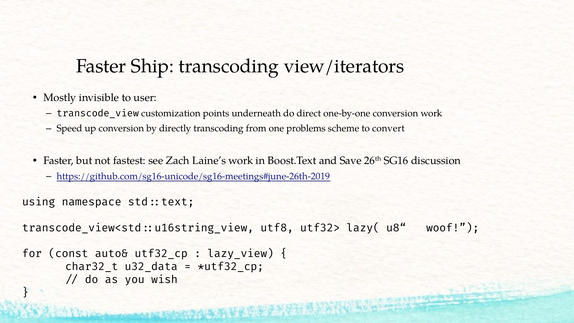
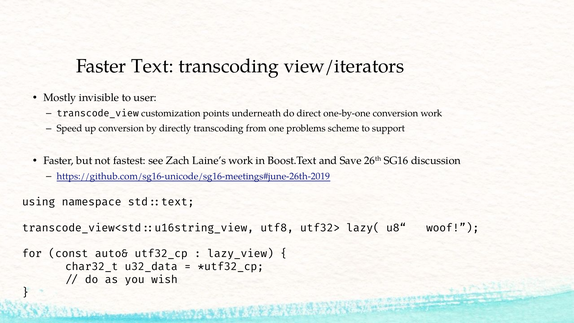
Ship: Ship -> Text
convert: convert -> support
